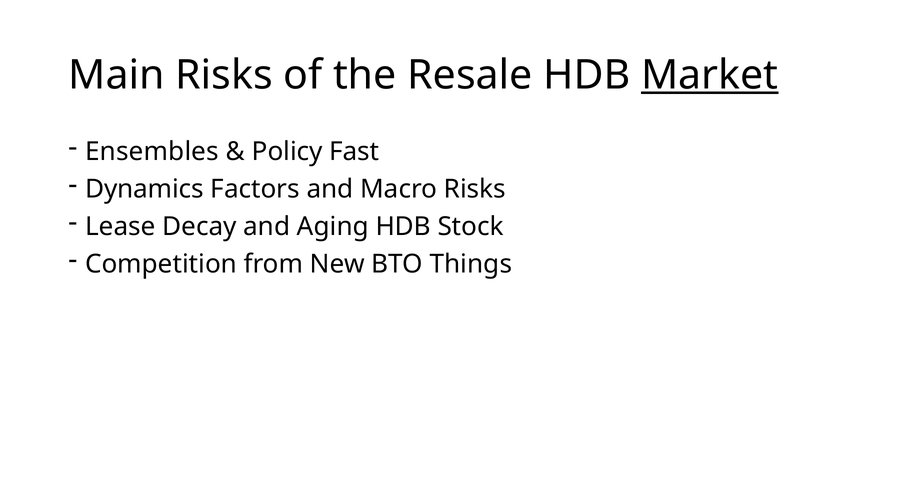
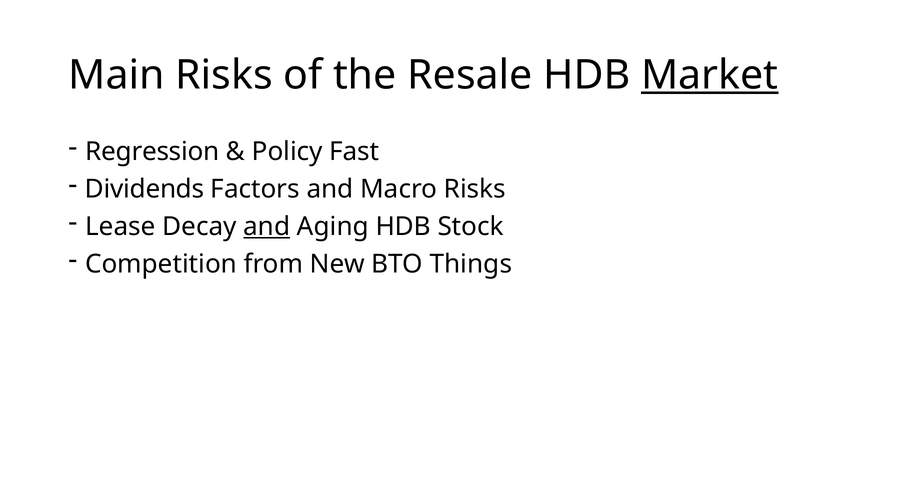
Ensembles: Ensembles -> Regression
Dynamics: Dynamics -> Dividends
and at (267, 227) underline: none -> present
